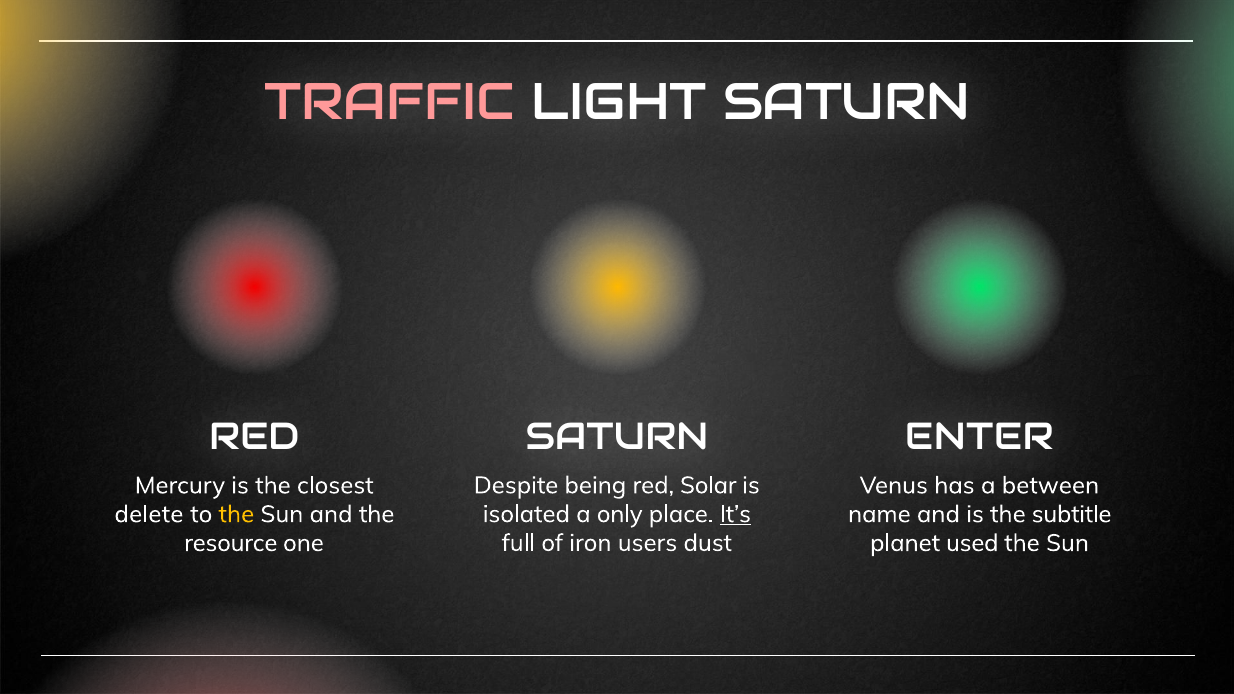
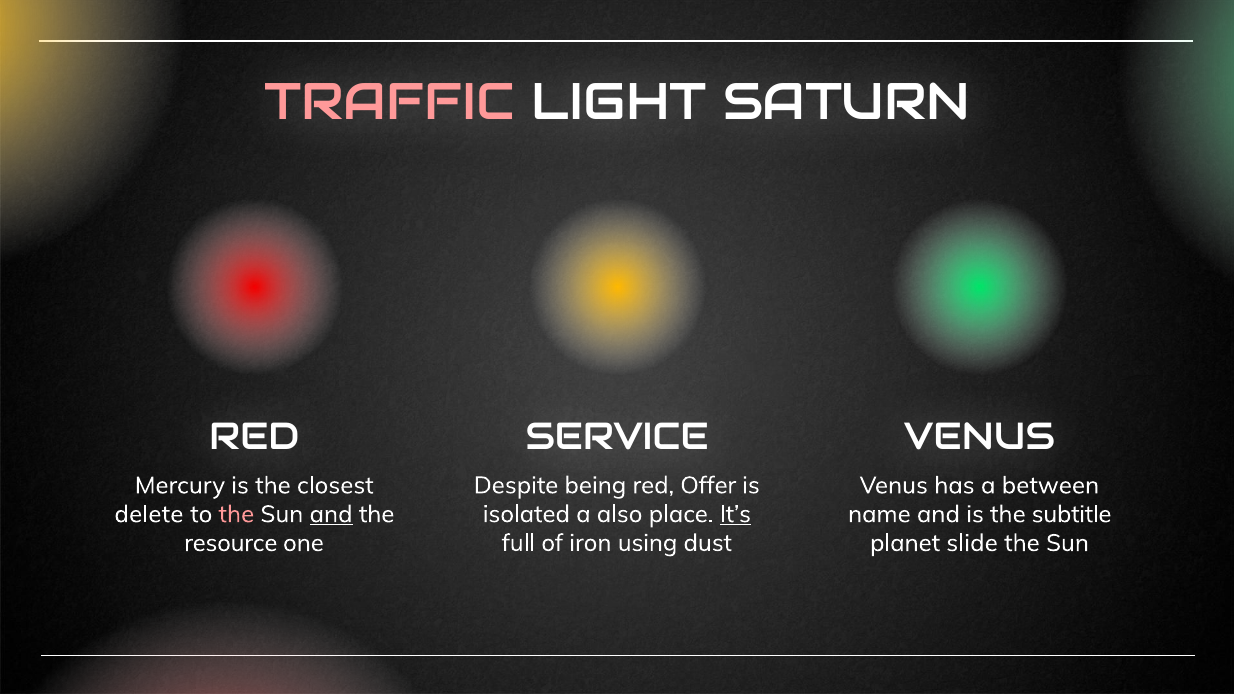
SATURN at (617, 437): SATURN -> SERVICE
ENTER at (979, 437): ENTER -> VENUS
Solar: Solar -> Offer
only: only -> also
the at (236, 514) colour: yellow -> pink
and at (331, 514) underline: none -> present
users: users -> using
used: used -> slide
